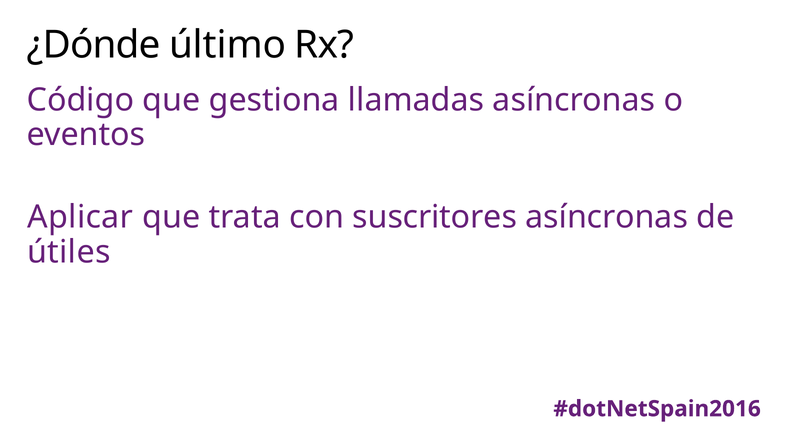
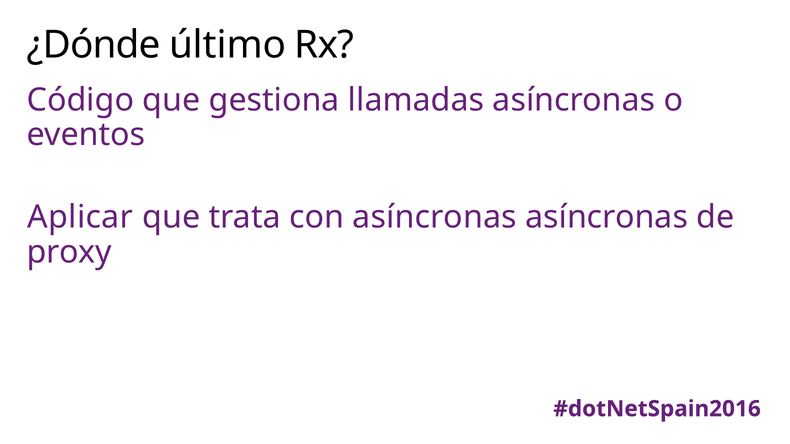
con suscritores: suscritores -> asíncronas
útiles: útiles -> proxy
